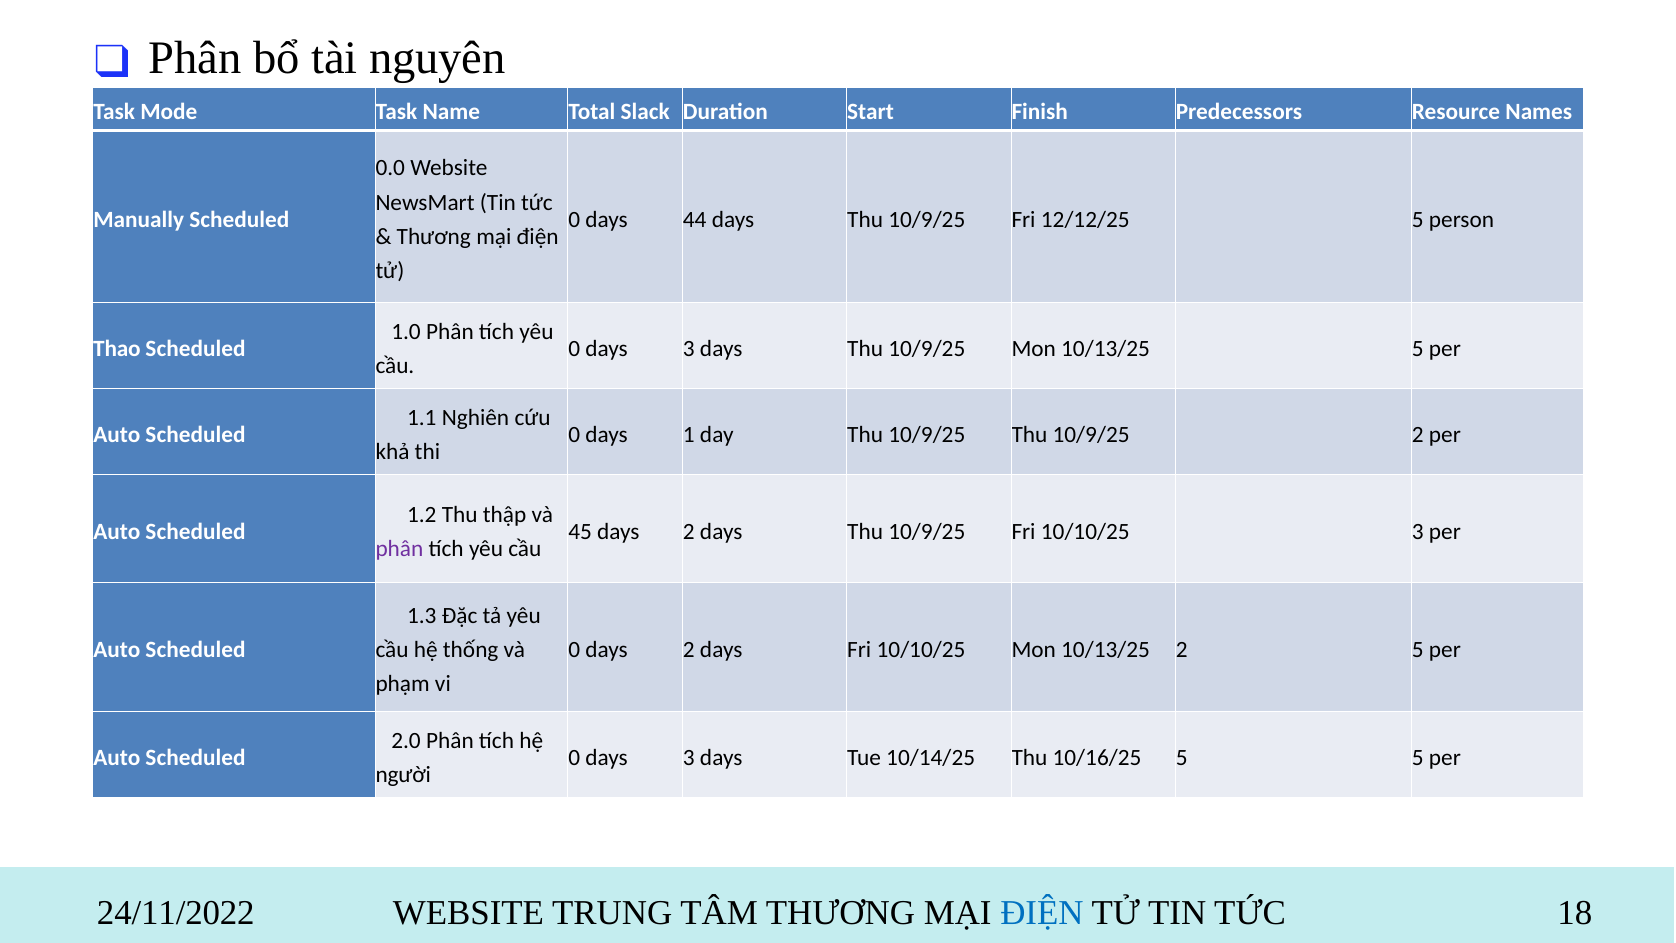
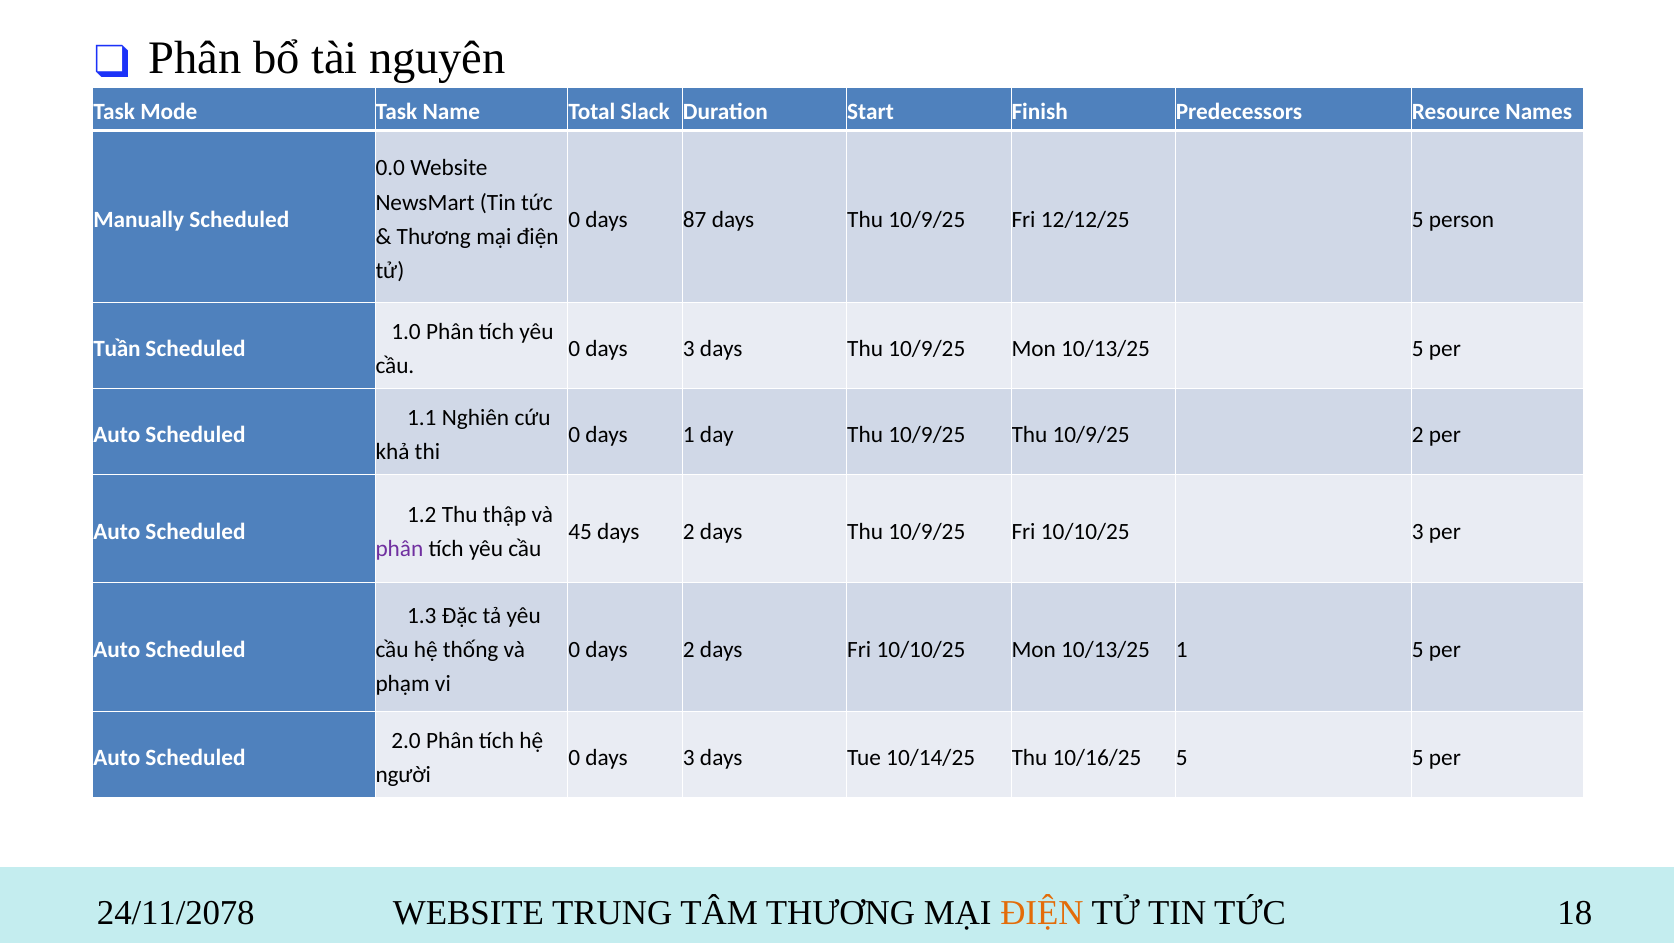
44: 44 -> 87
Thao: Thao -> Tuần
10/13/25 2: 2 -> 1
24/11/2022: 24/11/2022 -> 24/11/2078
ĐIỆN at (1042, 913) colour: blue -> orange
